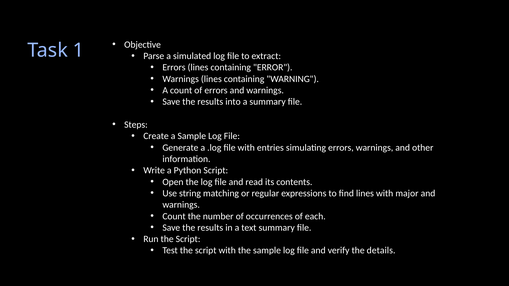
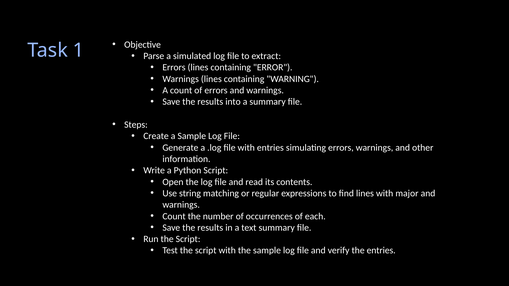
the details: details -> entries
